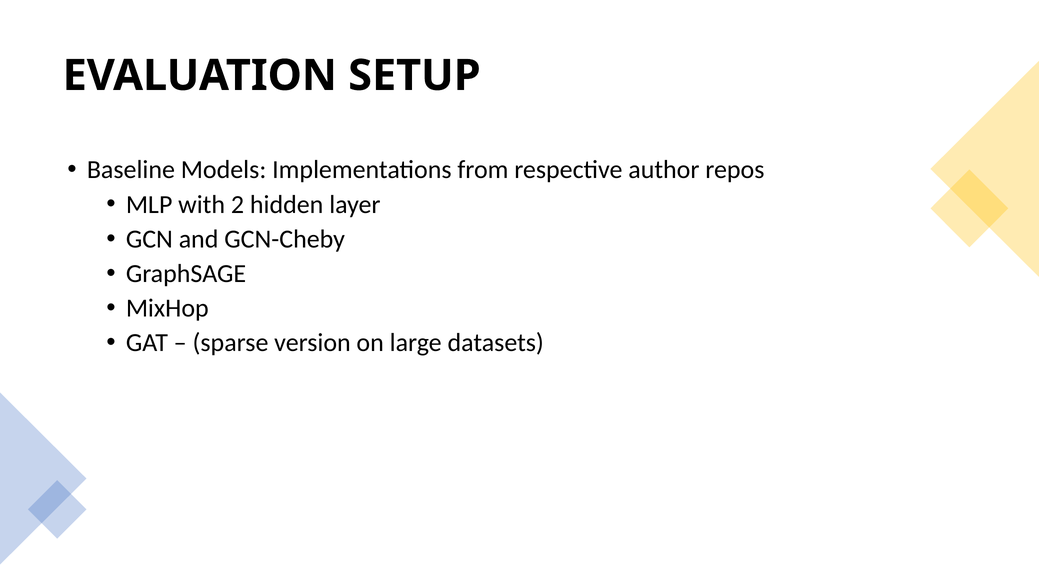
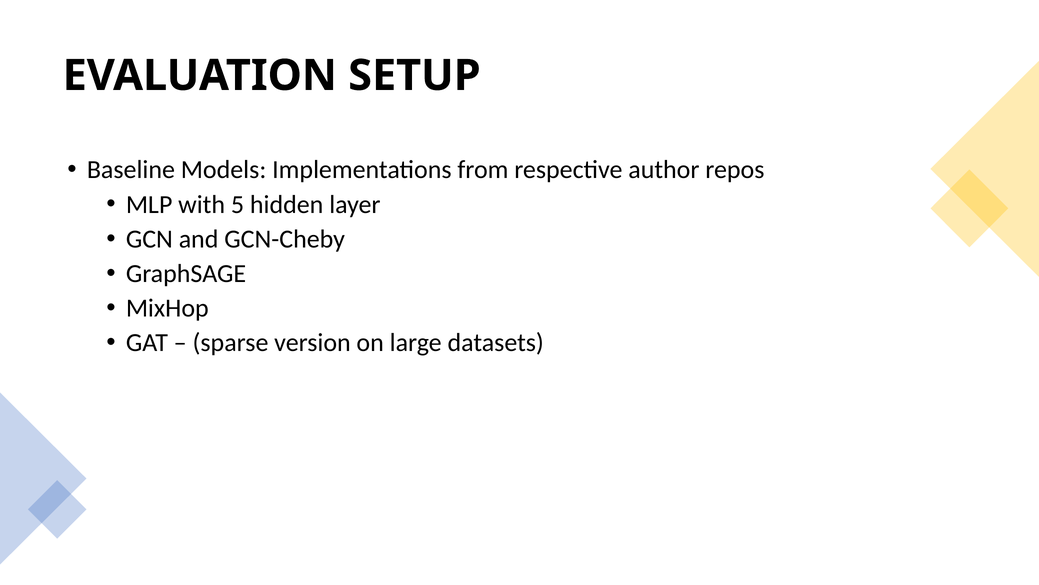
2: 2 -> 5
